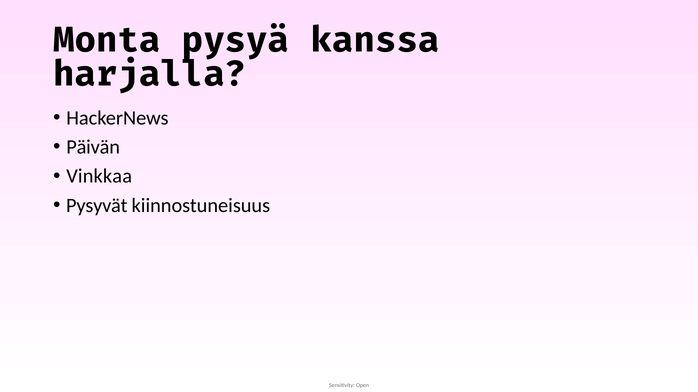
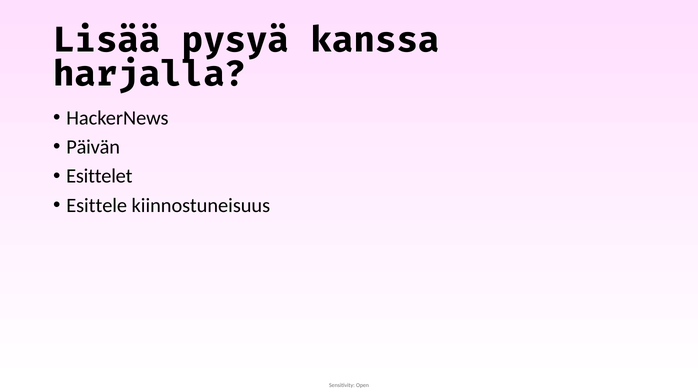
Monta: Monta -> Lisää
Vinkkaa: Vinkkaa -> Esittelet
Pysyvät: Pysyvät -> Esittele
